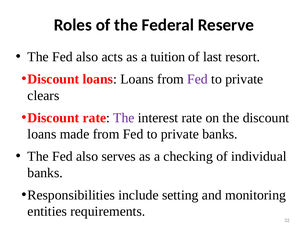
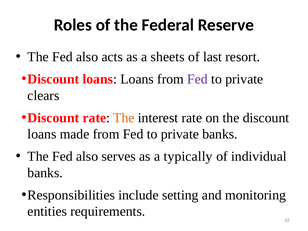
tuition: tuition -> sheets
The at (124, 118) colour: purple -> orange
checking: checking -> typically
